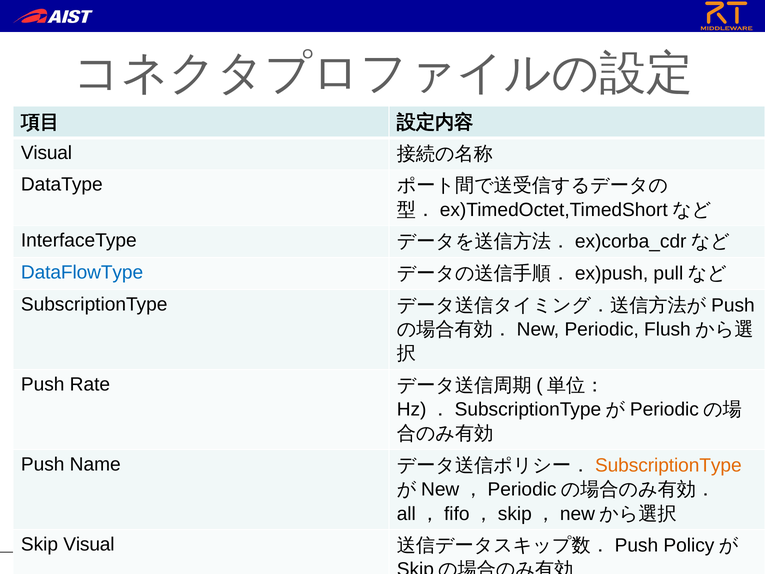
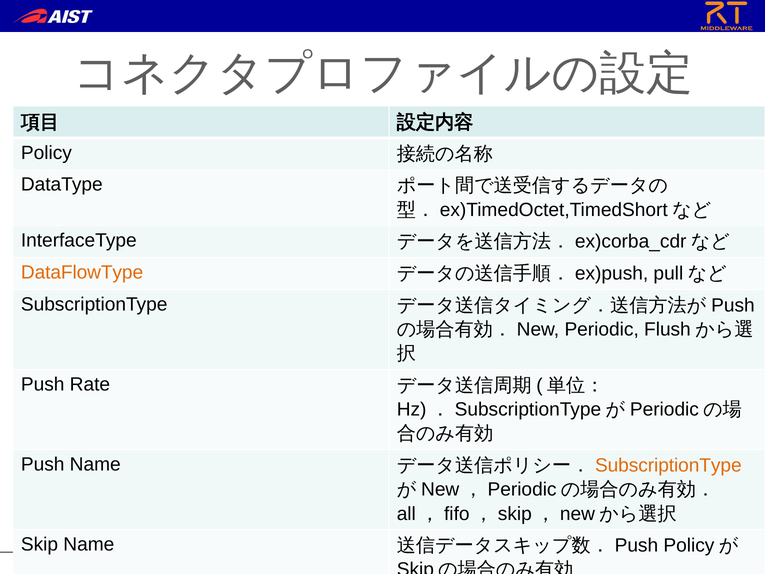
Visual at (46, 153): Visual -> Policy
DataFlowType colour: blue -> orange
Skip Visual: Visual -> Name
